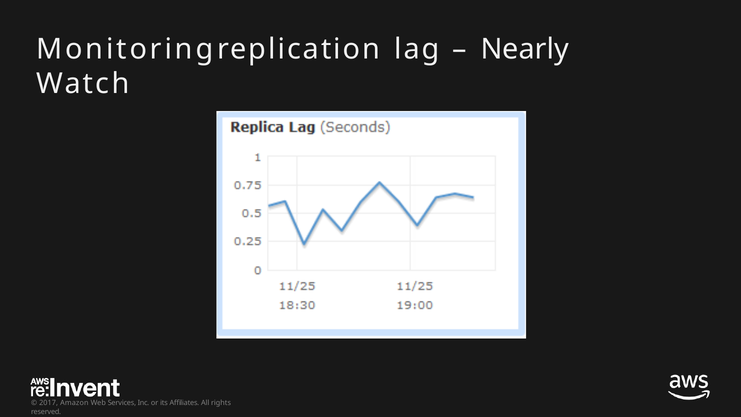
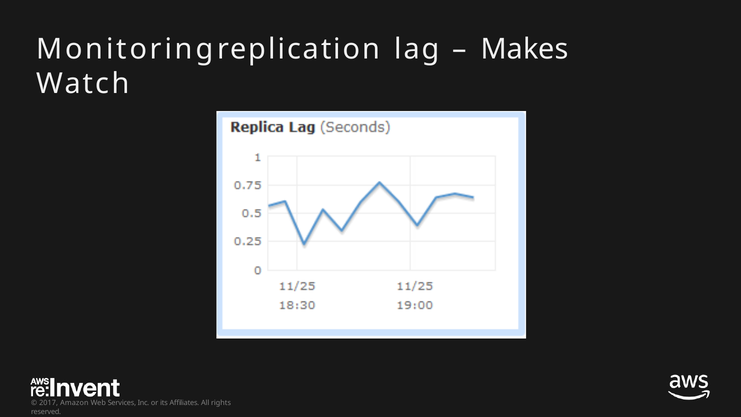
Nearly: Nearly -> Makes
